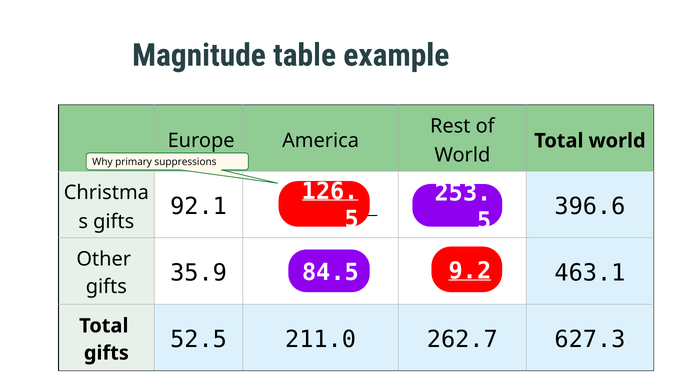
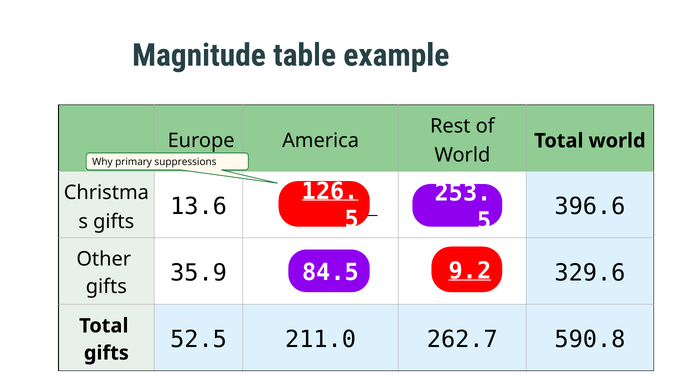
92.1: 92.1 -> 13.6
463.1: 463.1 -> 329.6
627.3: 627.3 -> 590.8
